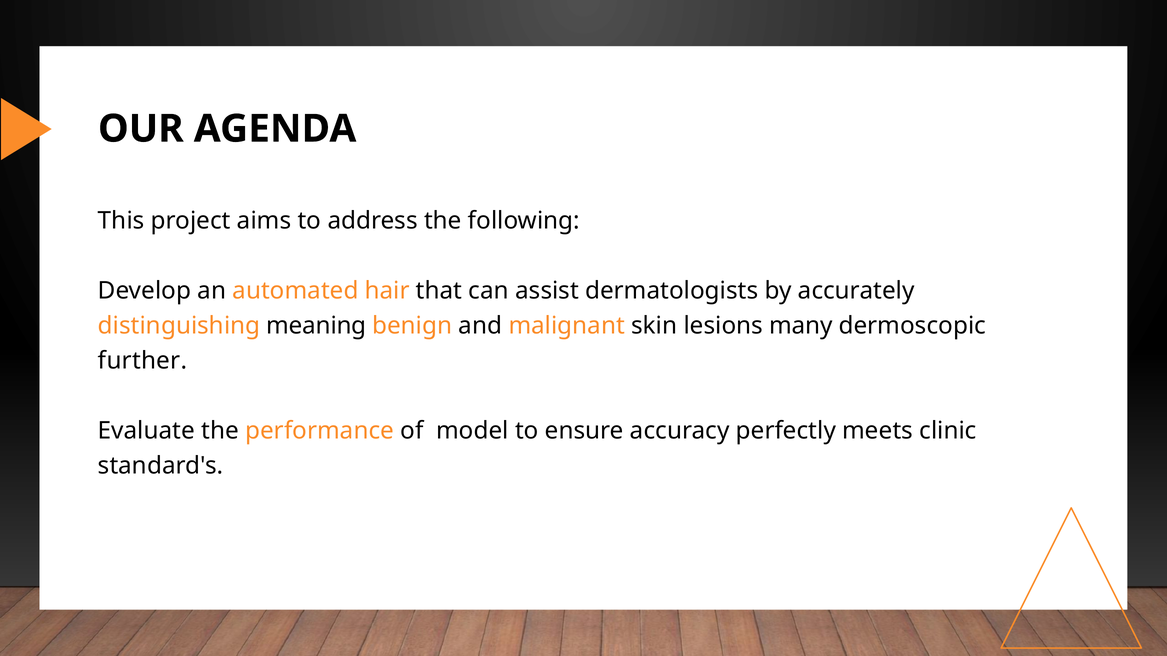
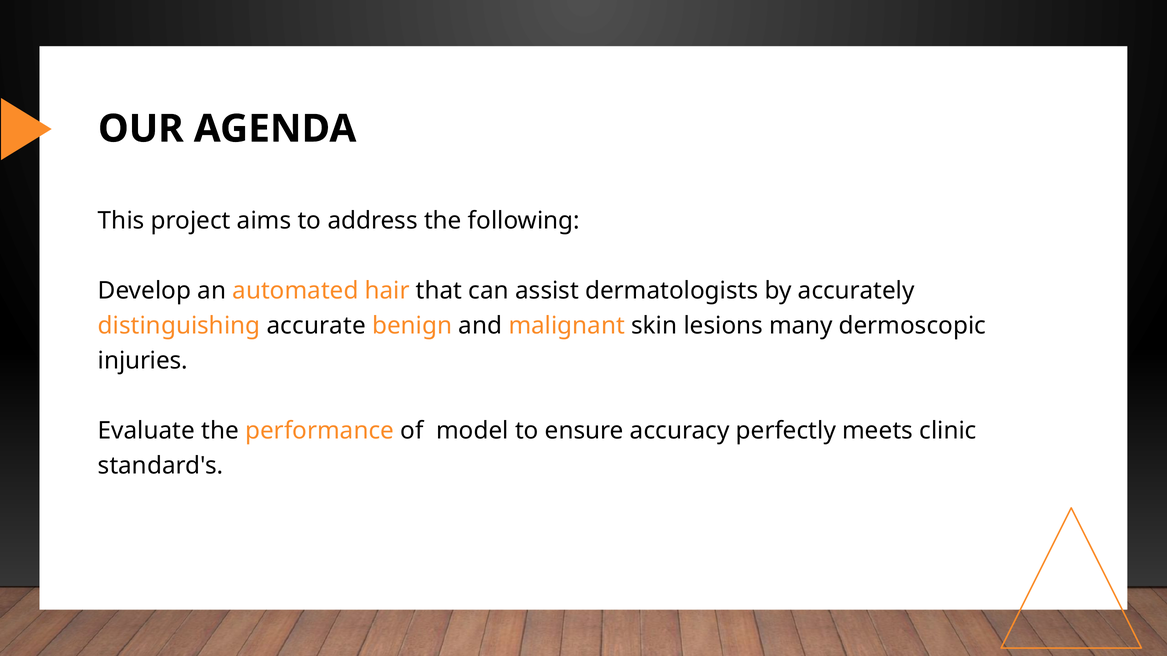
meaning: meaning -> accurate
further: further -> injuries
